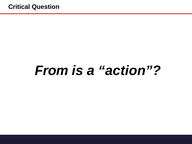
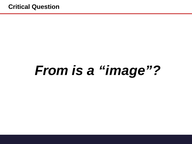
action: action -> image
